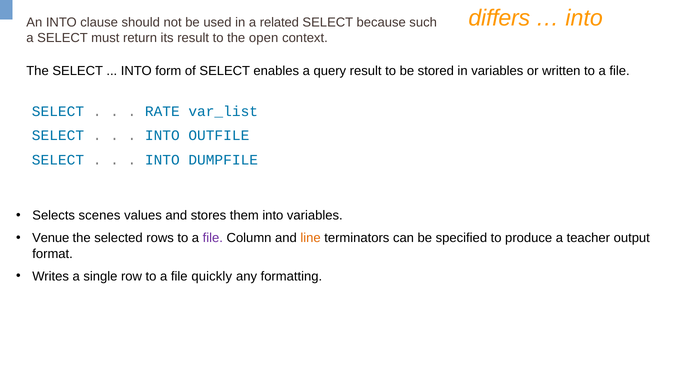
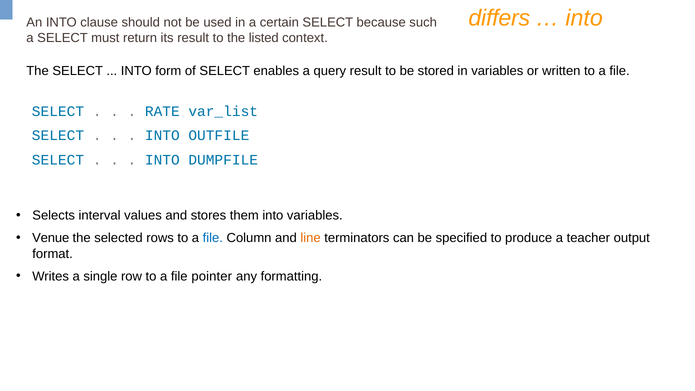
related: related -> certain
open: open -> listed
scenes: scenes -> interval
file at (213, 238) colour: purple -> blue
quickly: quickly -> pointer
